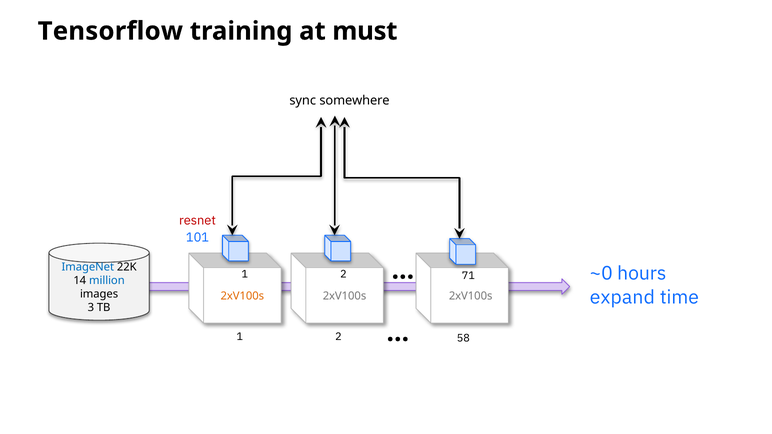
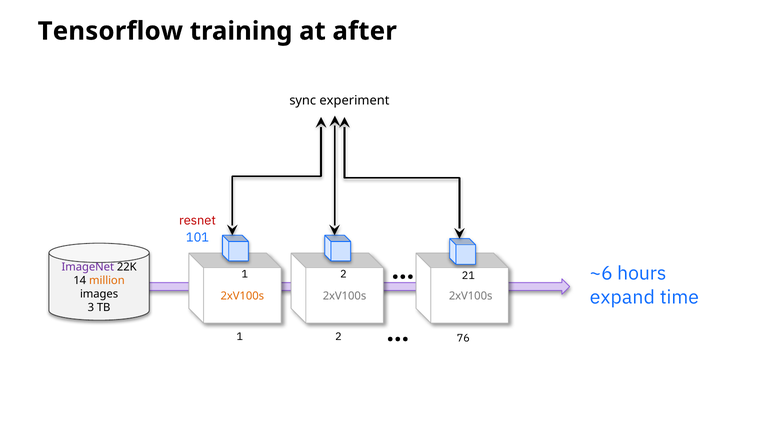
must: must -> after
somewhere: somewhere -> experiment
ImageNet colour: blue -> purple
~0: ~0 -> ~6
71: 71 -> 21
million colour: blue -> orange
58: 58 -> 76
